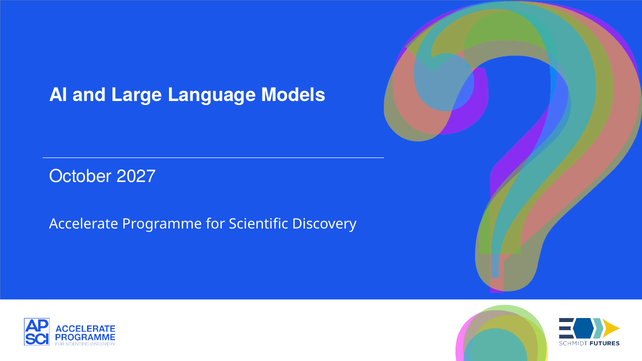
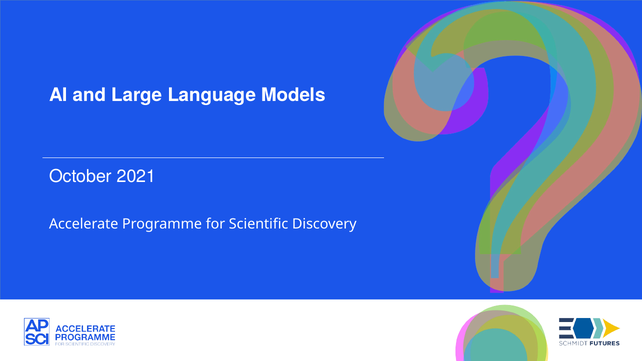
2027: 2027 -> 2021
